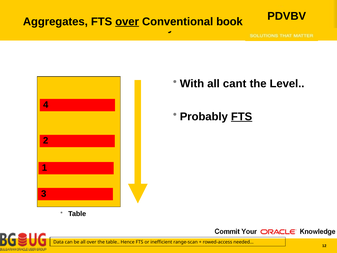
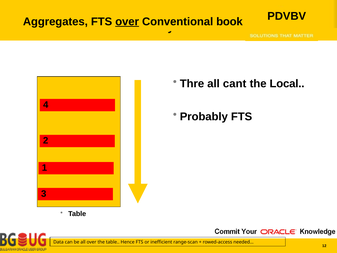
With: With -> Thre
Level: Level -> Local
FTS at (242, 116) underline: present -> none
